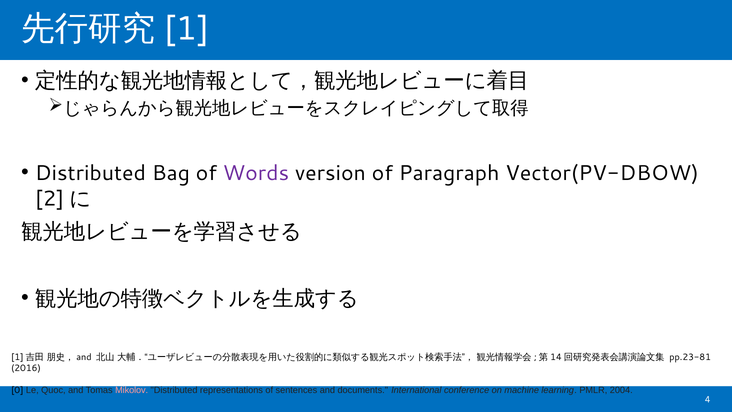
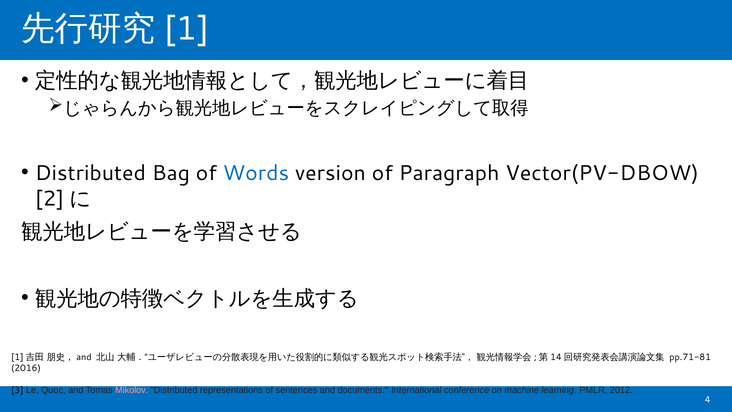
Words colour: purple -> blue
pp.23-81: pp.23-81 -> pp.71-81
0: 0 -> 3
2004: 2004 -> 2012
